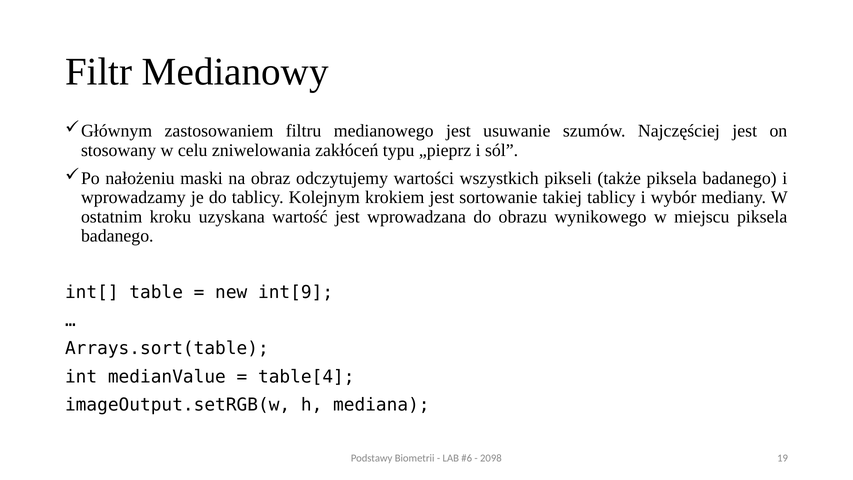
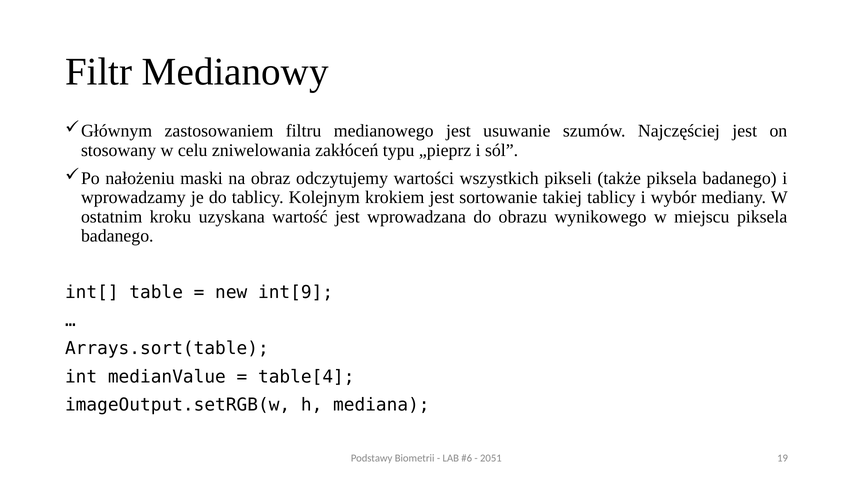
2098: 2098 -> 2051
